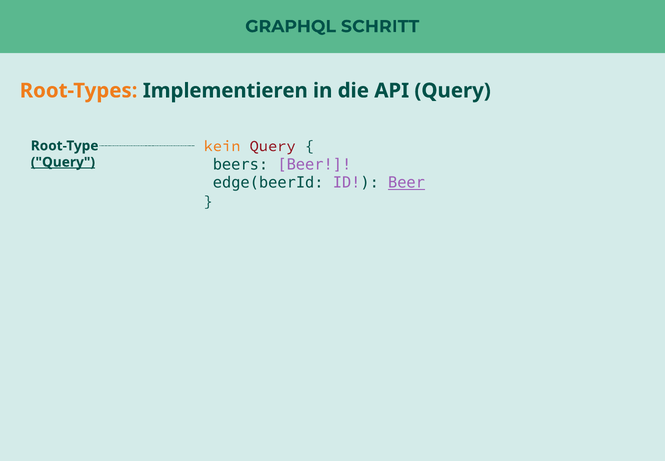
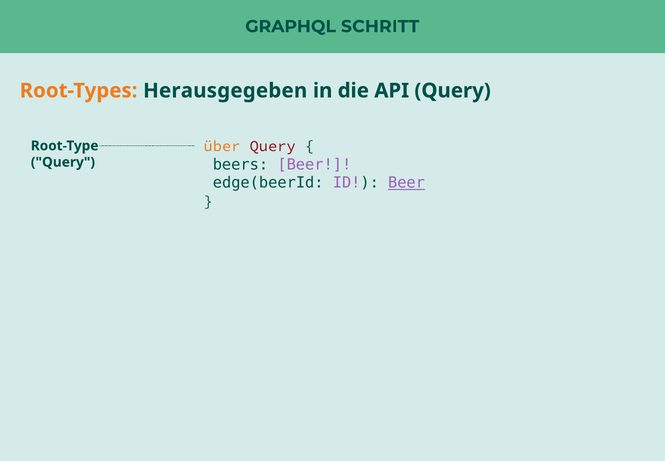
Implementieren: Implementieren -> Herausgegeben
kein: kein -> über
Query at (63, 162) underline: present -> none
